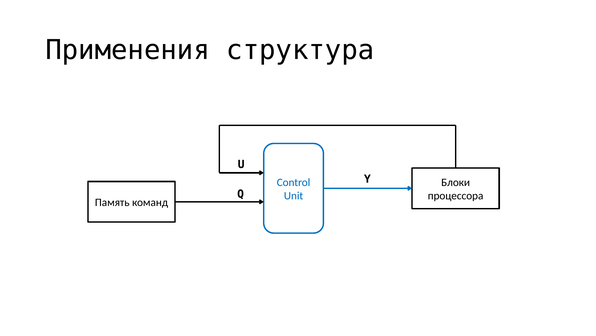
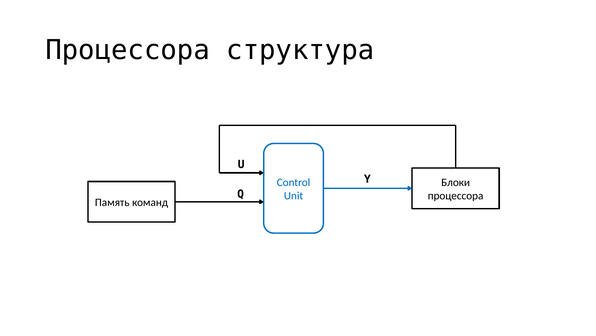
Применения at (128, 50): Применения -> Процессора
